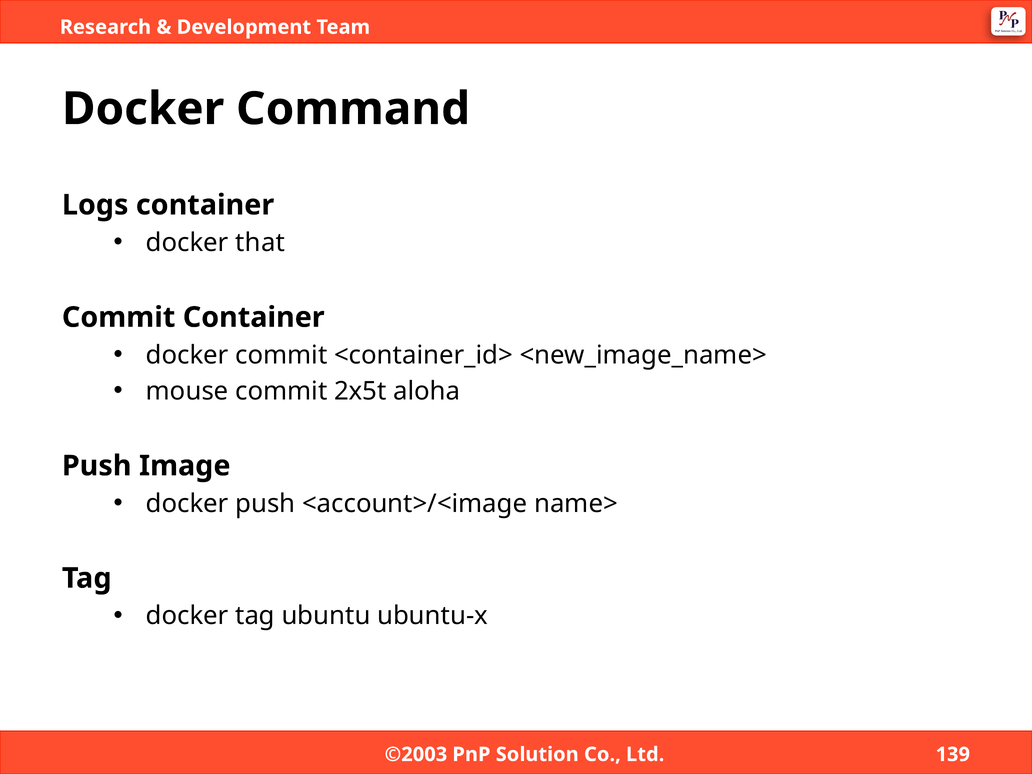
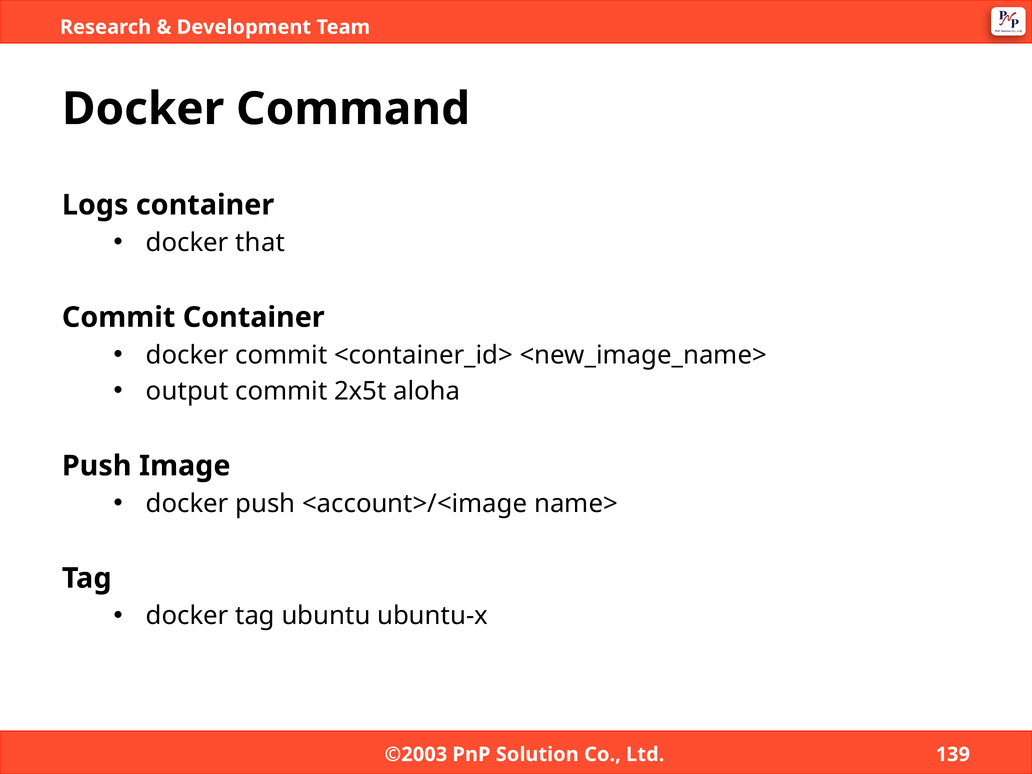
mouse: mouse -> output
